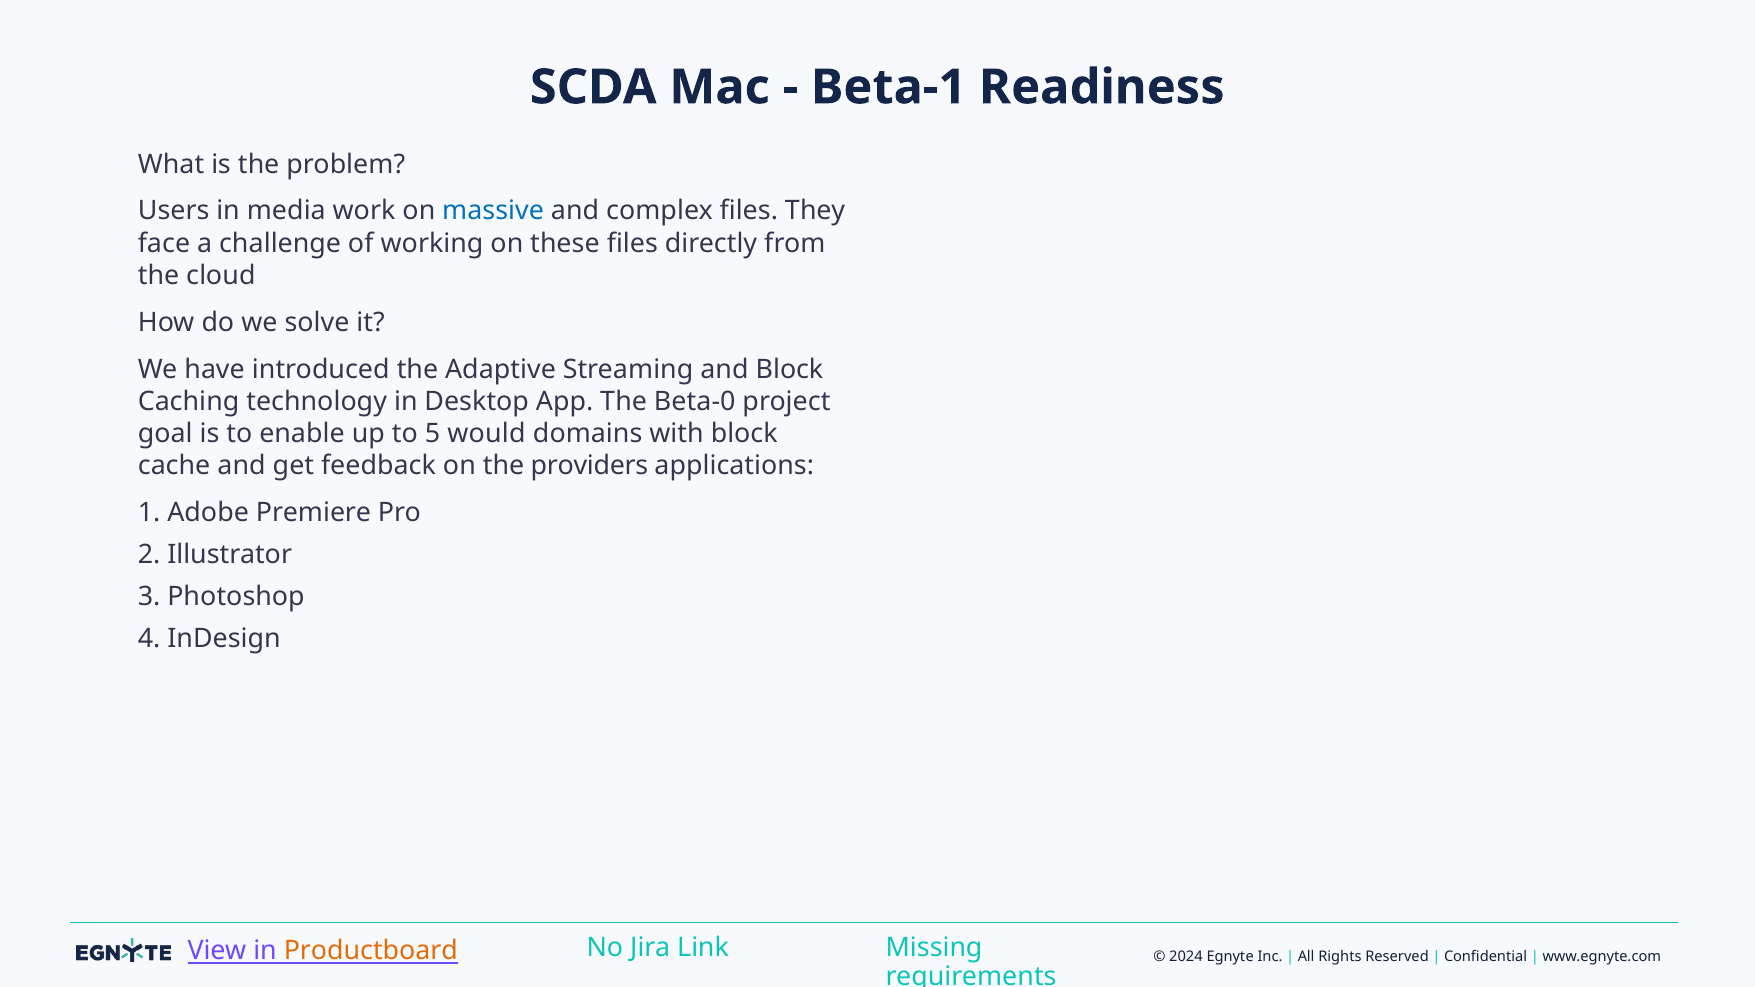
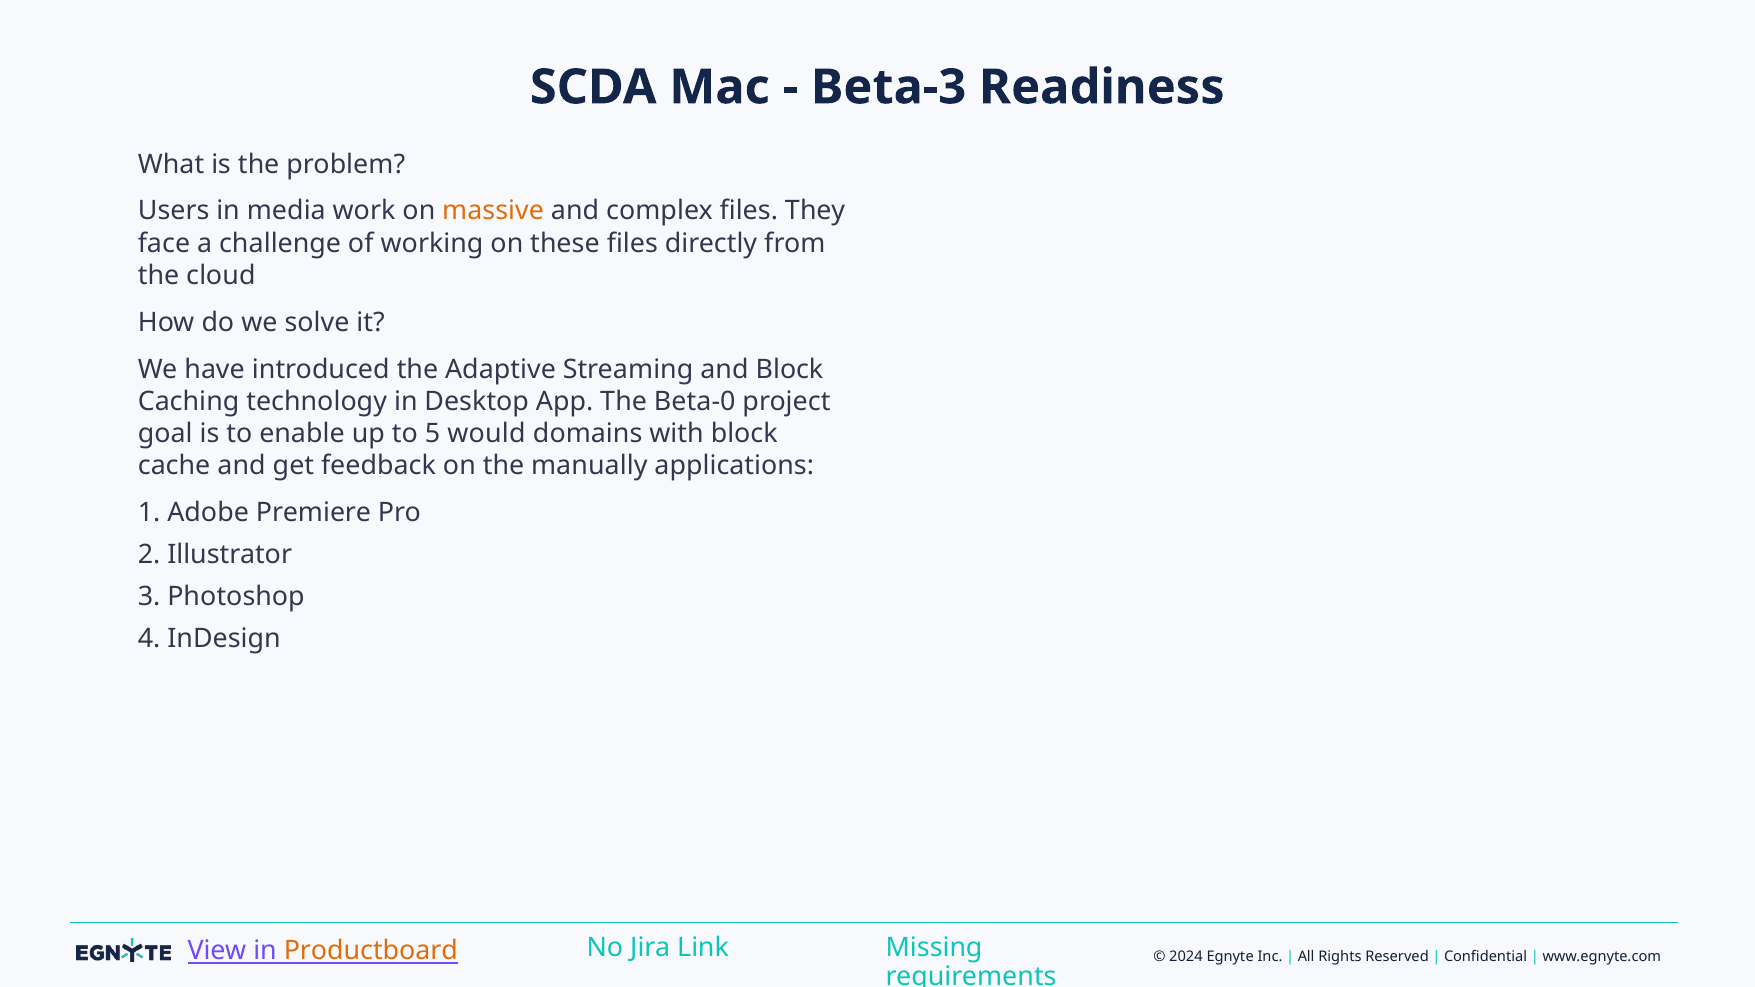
Beta-1: Beta-1 -> Beta-3
massive colour: blue -> orange
providers: providers -> manually
